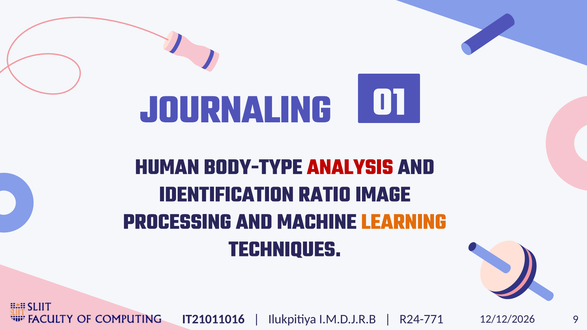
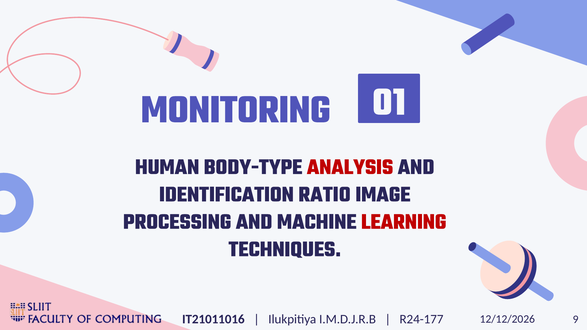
JOURNALING: JOURNALING -> MONITORING
LEARNING colour: orange -> red
R24-771: R24-771 -> R24-177
